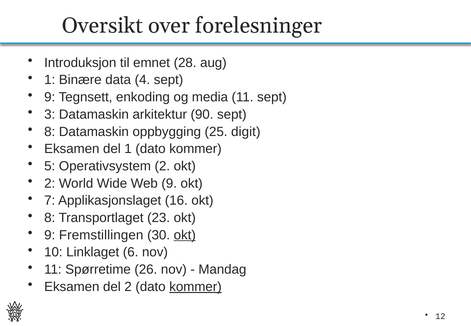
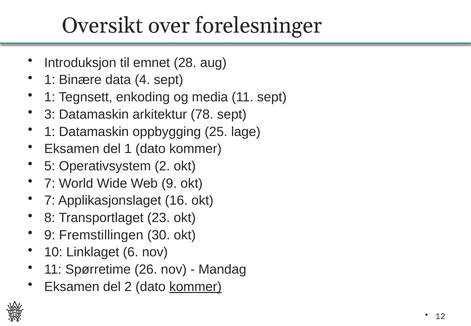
9 at (50, 97): 9 -> 1
90: 90 -> 78
8 at (50, 132): 8 -> 1
digit: digit -> lage
2 at (50, 183): 2 -> 7
okt at (185, 235) underline: present -> none
